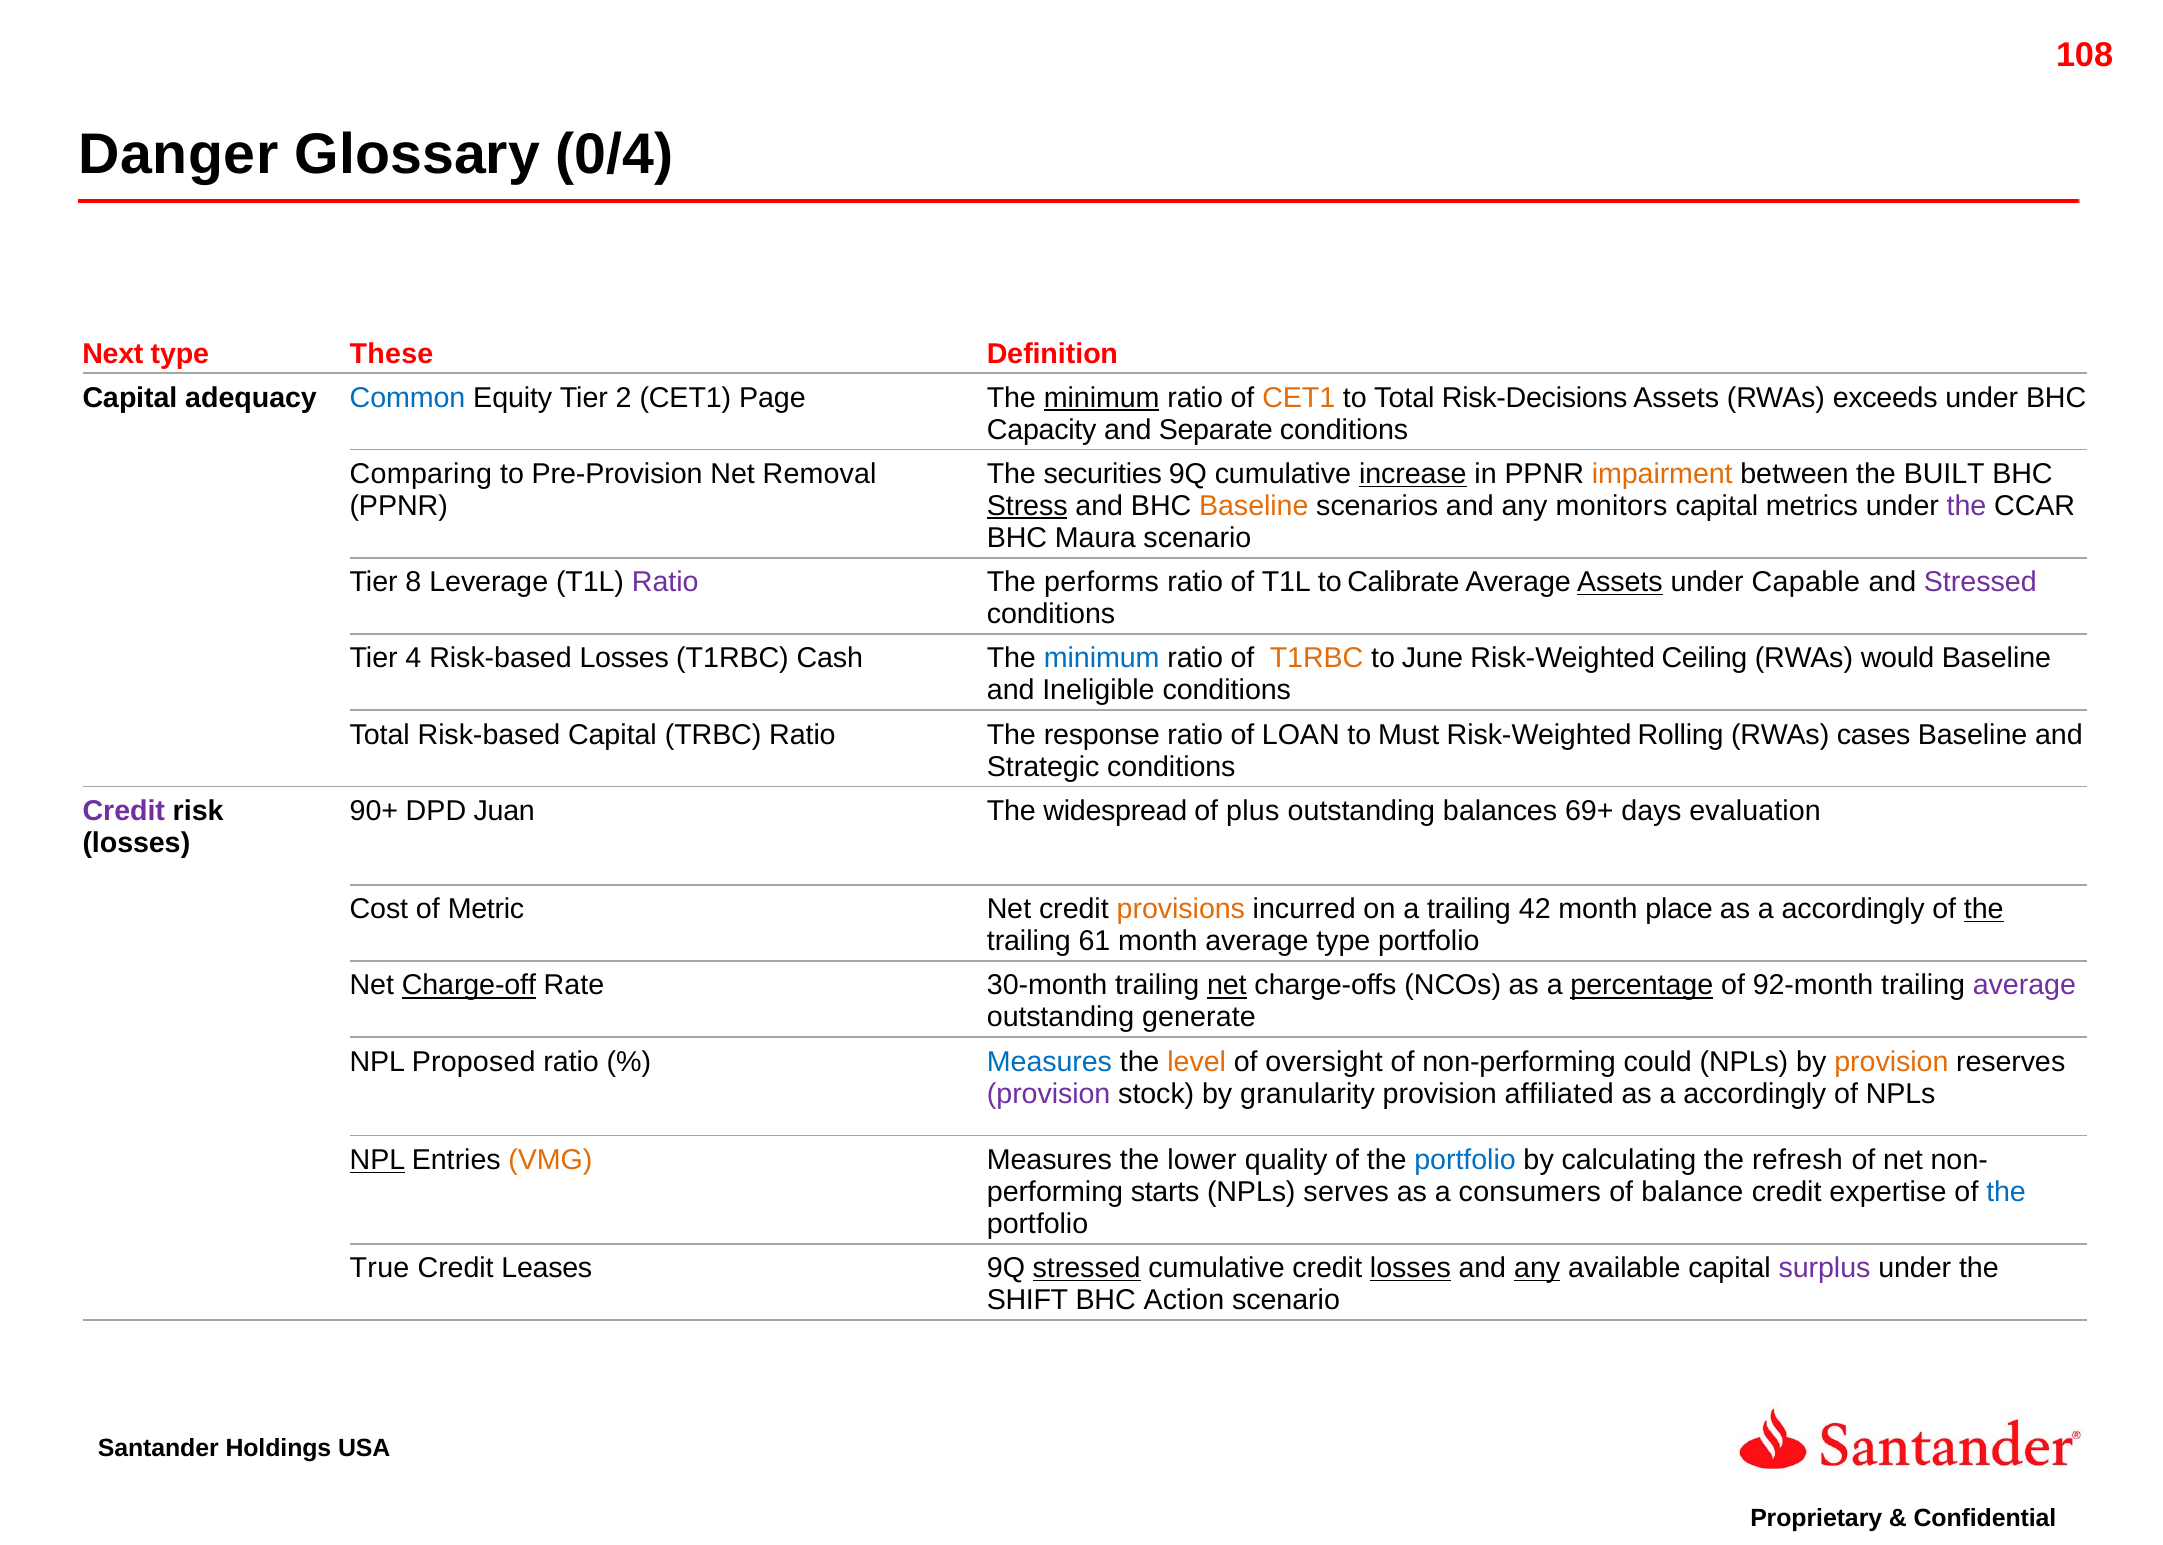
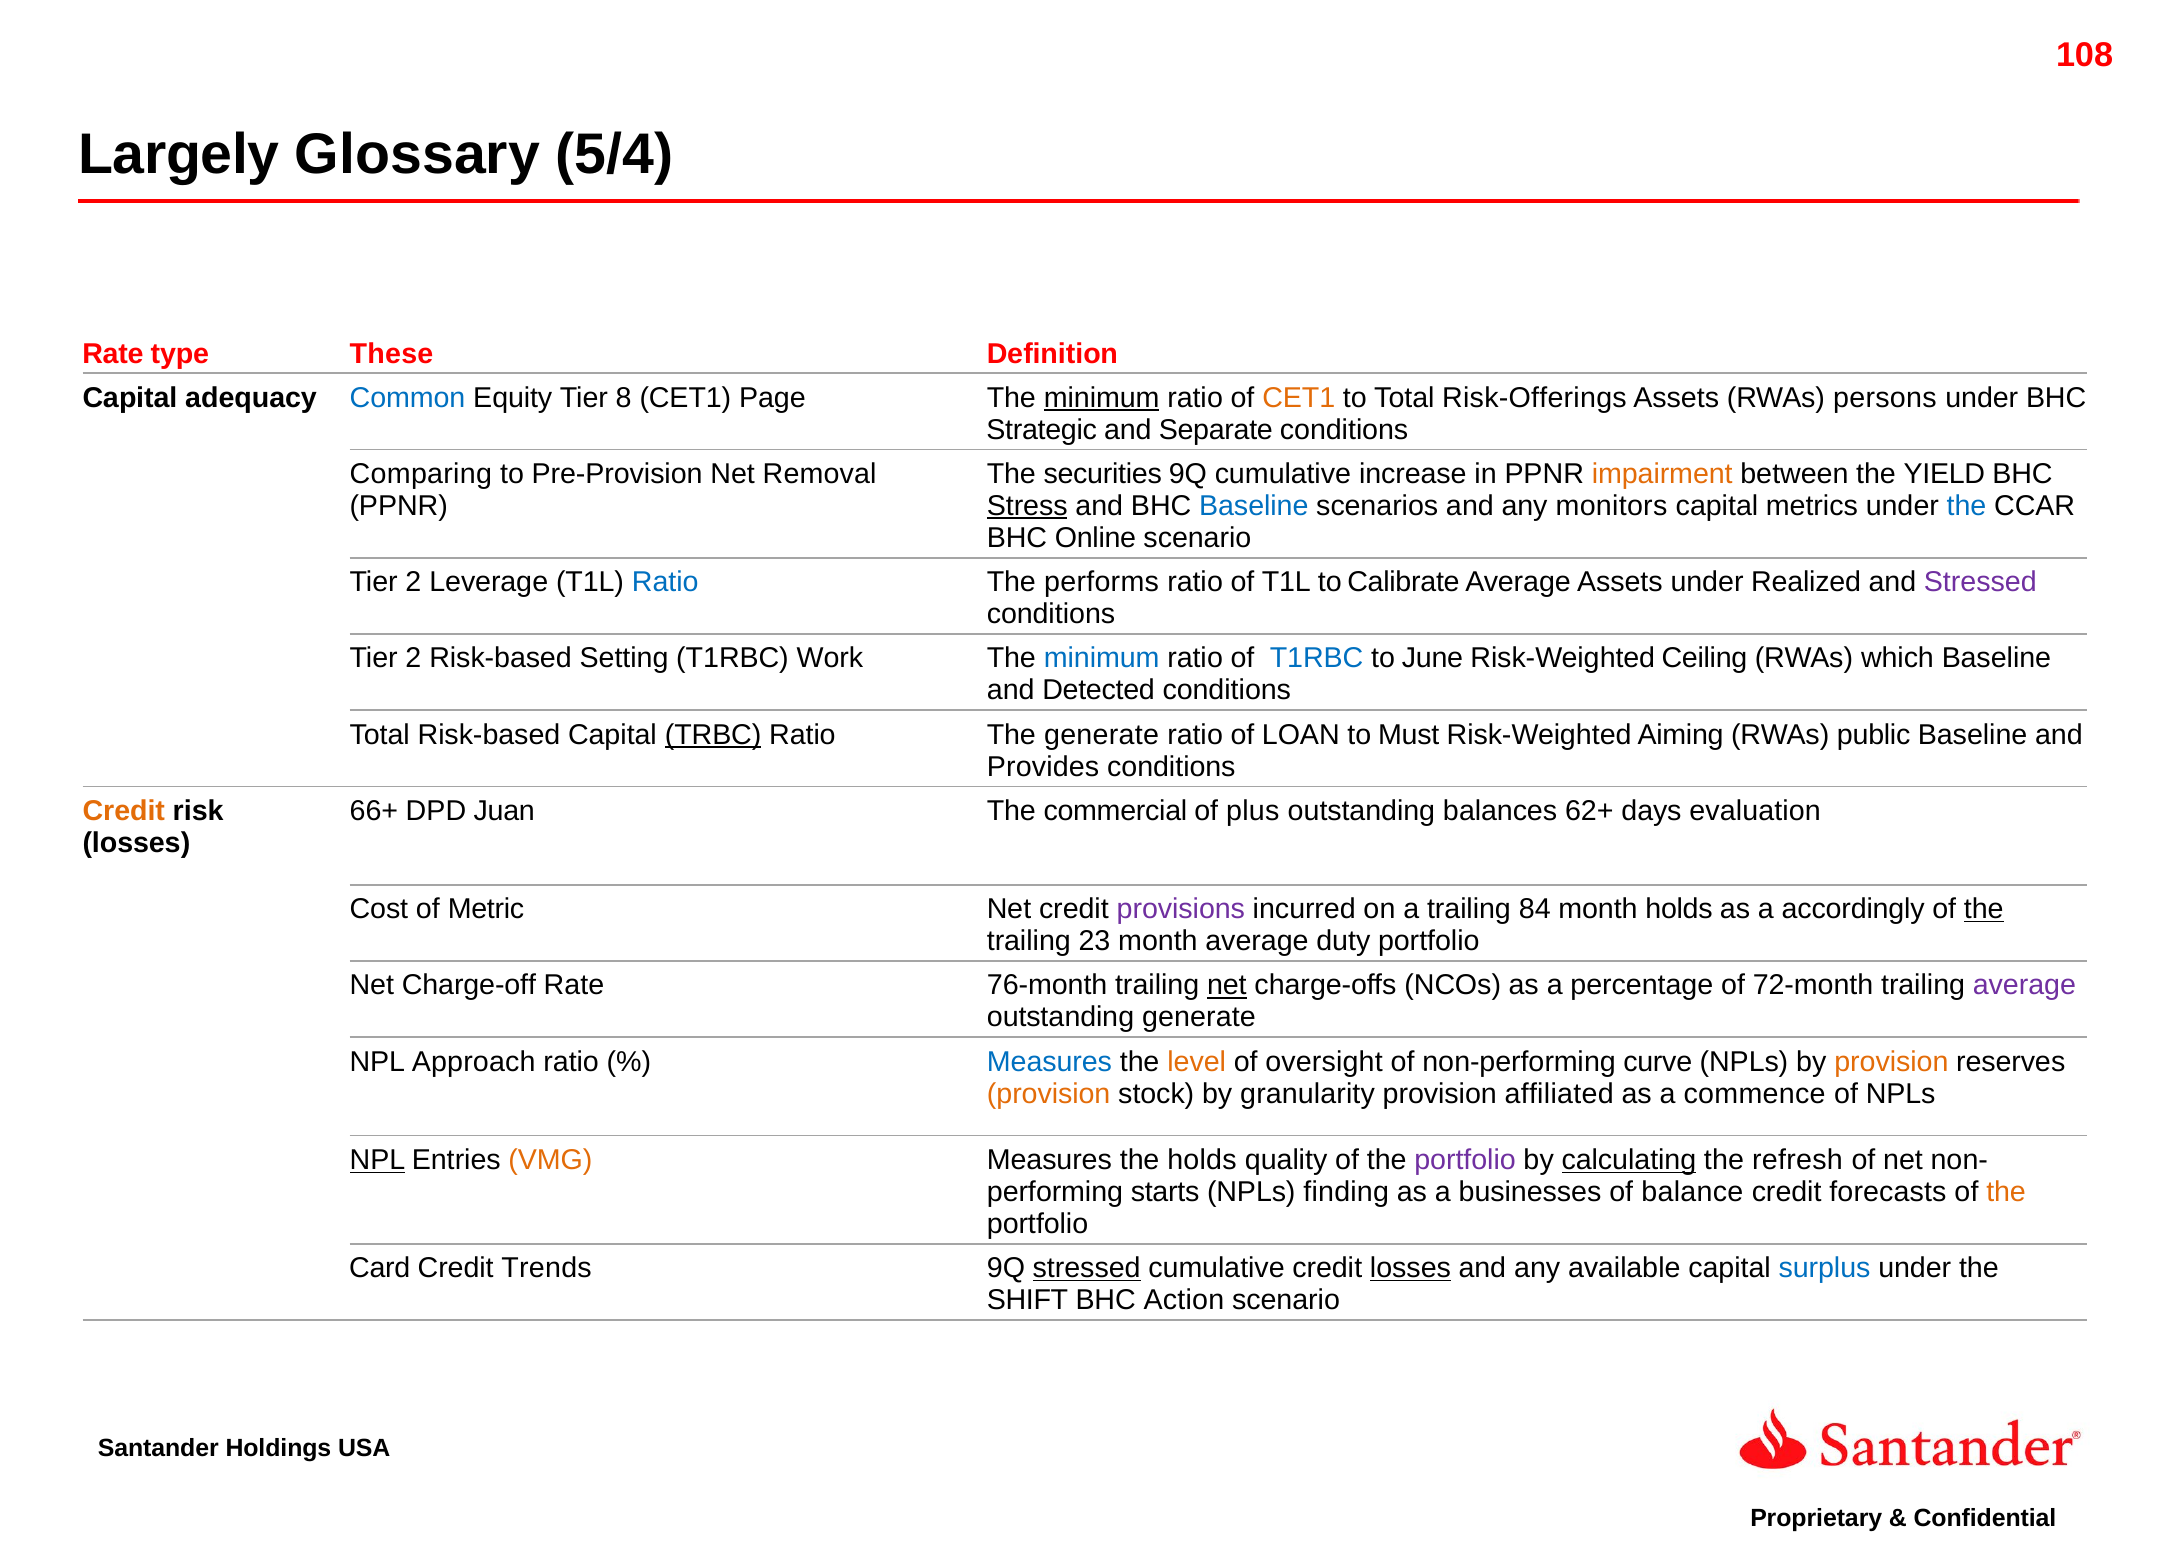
Danger: Danger -> Largely
0/4: 0/4 -> 5/4
Next at (113, 354): Next -> Rate
2: 2 -> 8
Risk-Decisions: Risk-Decisions -> Risk-Offerings
exceeds: exceeds -> persons
Capacity: Capacity -> Strategic
increase underline: present -> none
BUILT: BUILT -> YIELD
Baseline at (1254, 506) colour: orange -> blue
the at (1966, 506) colour: purple -> blue
Maura: Maura -> Online
8 at (413, 582): 8 -> 2
Ratio at (665, 582) colour: purple -> blue
Assets at (1620, 582) underline: present -> none
Capable: Capable -> Realized
4 at (413, 658): 4 -> 2
Risk-based Losses: Losses -> Setting
Cash: Cash -> Work
T1RBC at (1317, 658) colour: orange -> blue
would: would -> which
Ineligible: Ineligible -> Detected
TRBC underline: none -> present
The response: response -> generate
Rolling: Rolling -> Aiming
cases: cases -> public
Strategic: Strategic -> Provides
Credit at (124, 811) colour: purple -> orange
90+: 90+ -> 66+
widespread: widespread -> commercial
69+: 69+ -> 62+
provisions colour: orange -> purple
42: 42 -> 84
month place: place -> holds
61: 61 -> 23
average type: type -> duty
Charge-off underline: present -> none
30-month: 30-month -> 76-month
percentage underline: present -> none
92-month: 92-month -> 72-month
Proposed: Proposed -> Approach
could: could -> curve
provision at (1049, 1094) colour: purple -> orange
accordingly at (1755, 1094): accordingly -> commence
the lower: lower -> holds
portfolio at (1465, 1160) colour: blue -> purple
calculating underline: none -> present
serves: serves -> finding
consumers: consumers -> businesses
expertise: expertise -> forecasts
the at (2006, 1192) colour: blue -> orange
True: True -> Card
Leases: Leases -> Trends
any at (1537, 1268) underline: present -> none
surplus colour: purple -> blue
